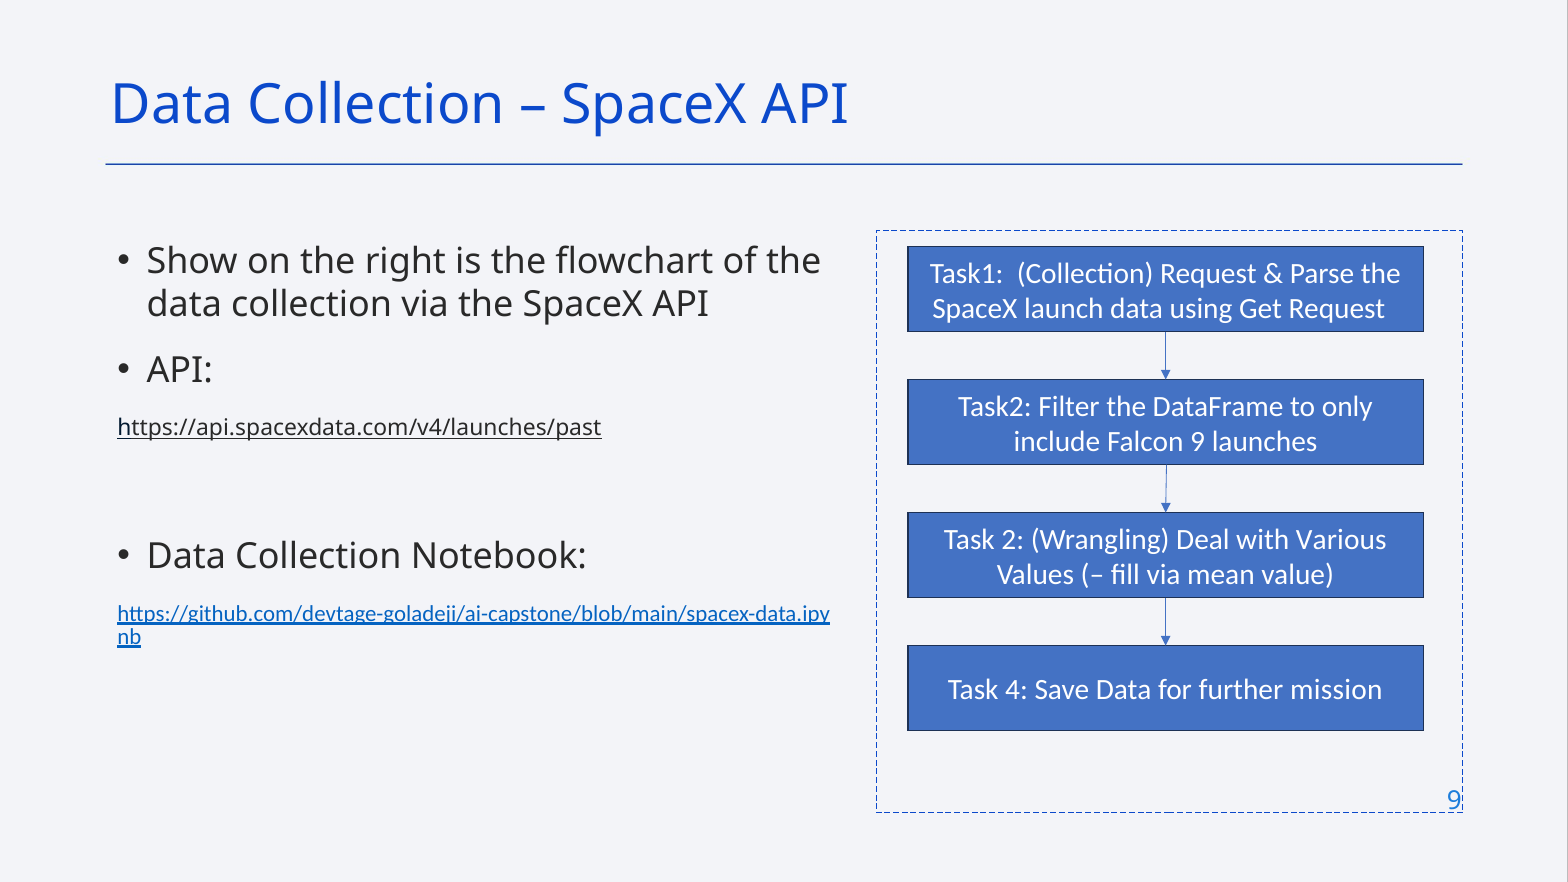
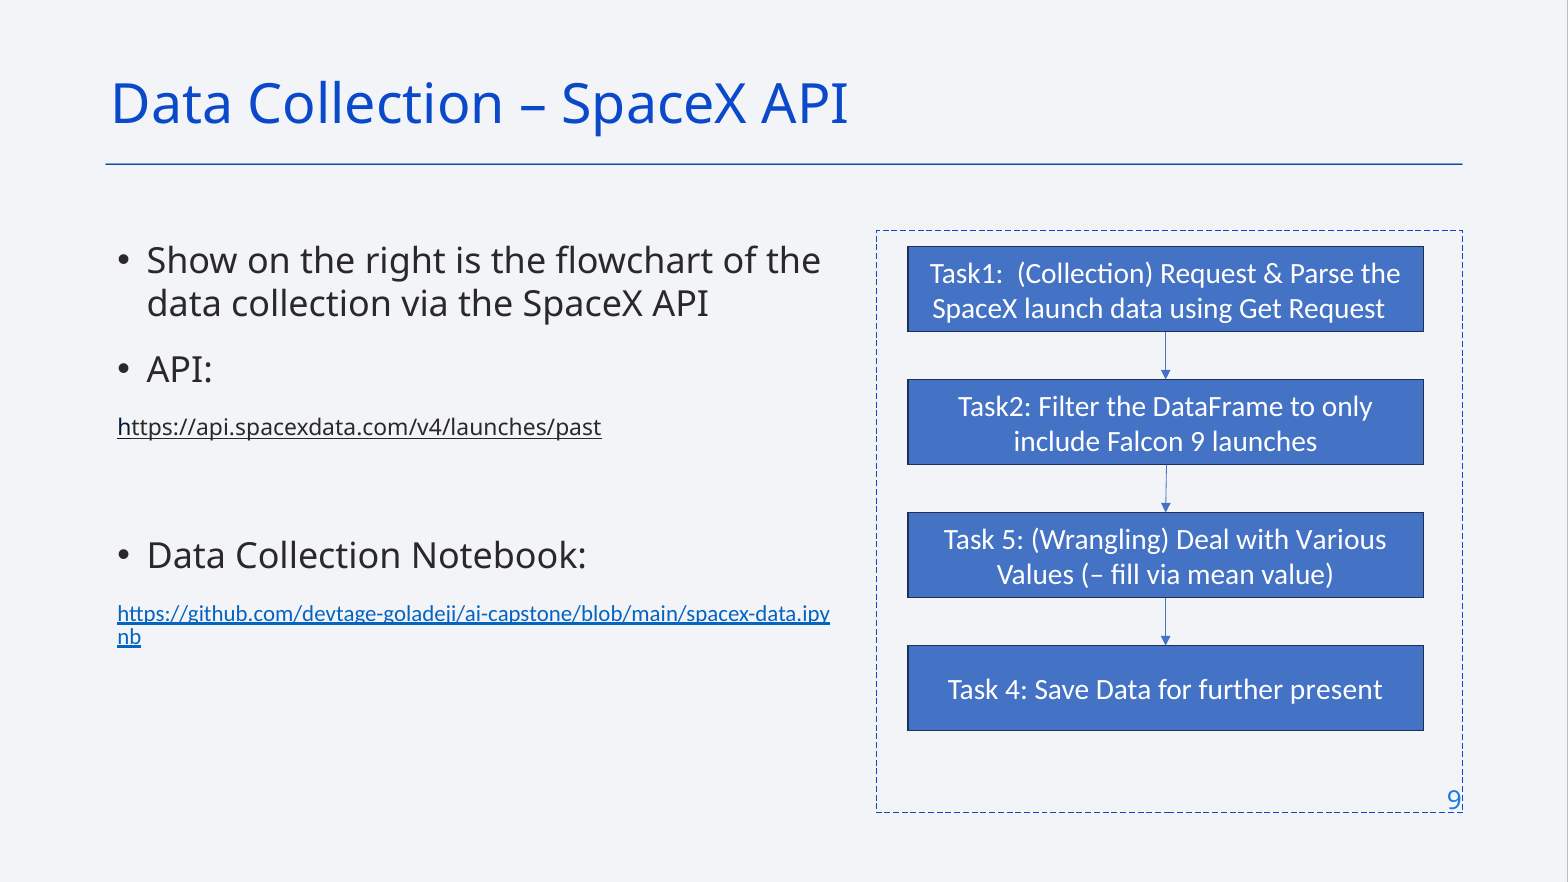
2: 2 -> 5
mission: mission -> present
